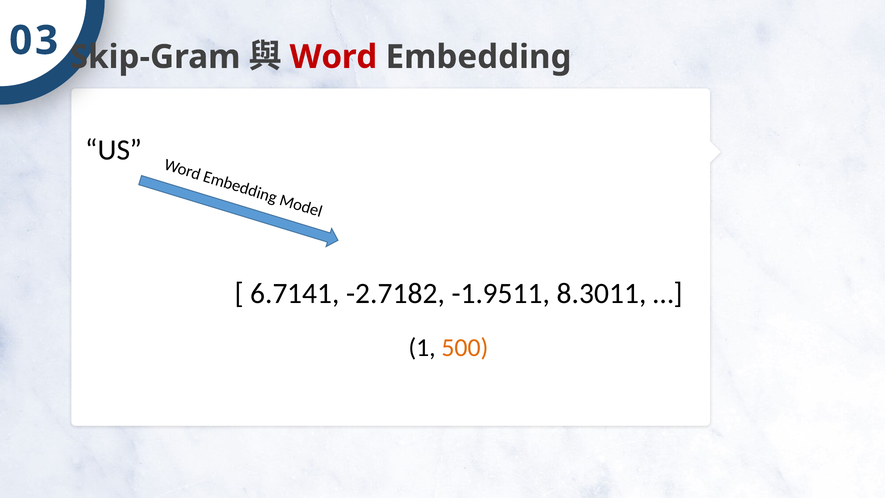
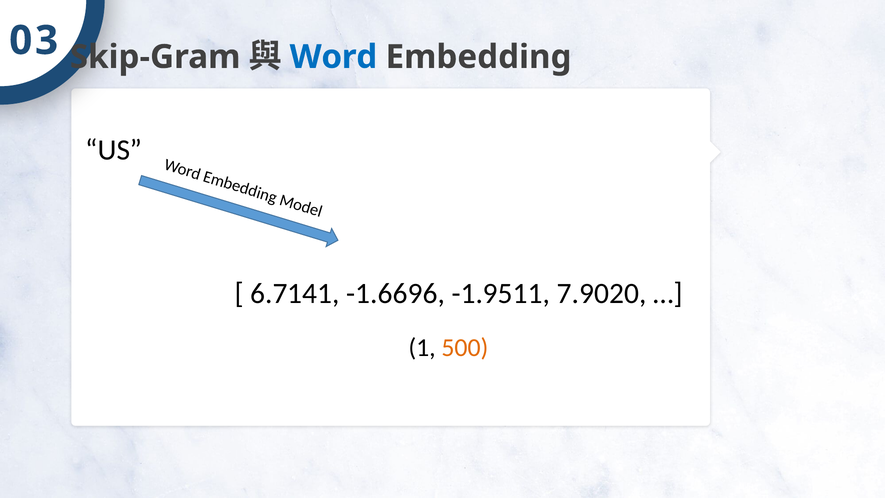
Word colour: red -> blue
-2.7182: -2.7182 -> -1.6696
8.3011: 8.3011 -> 7.9020
